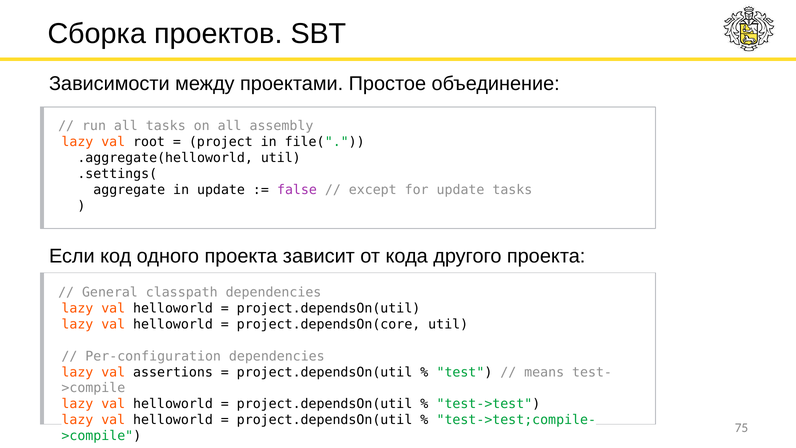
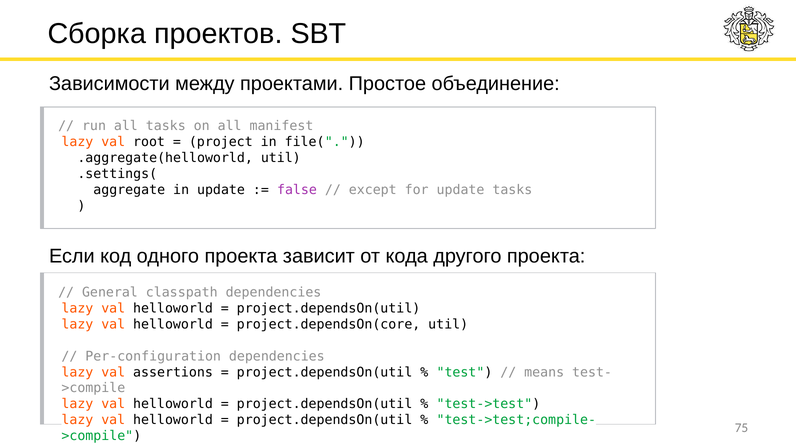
assembly: assembly -> manifest
